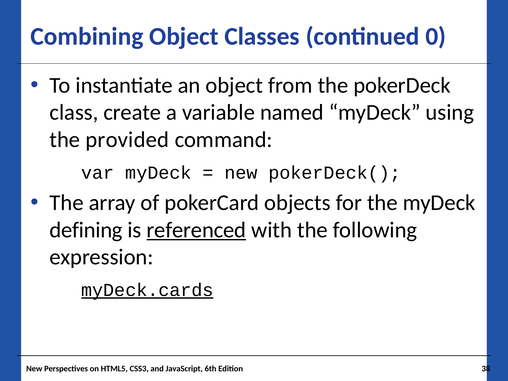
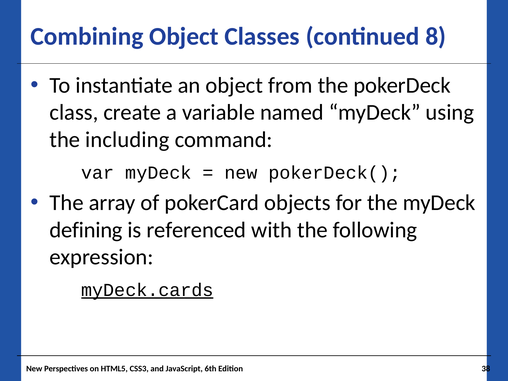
0: 0 -> 8
provided: provided -> including
referenced underline: present -> none
